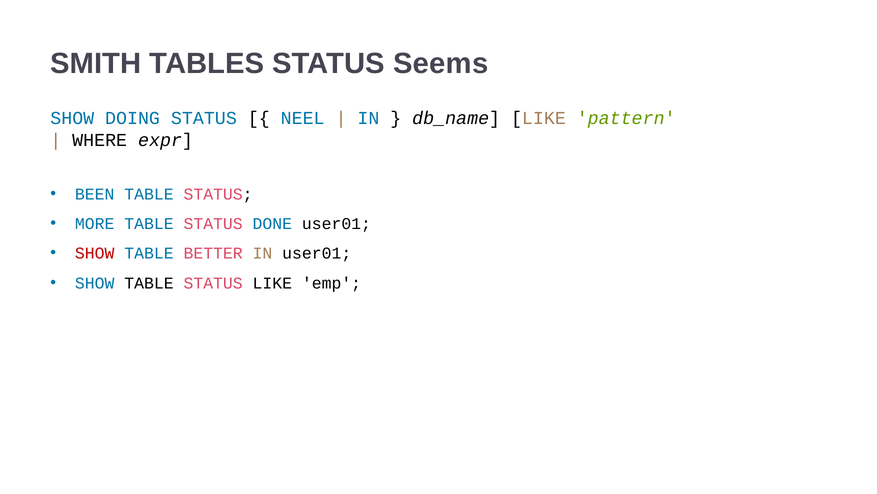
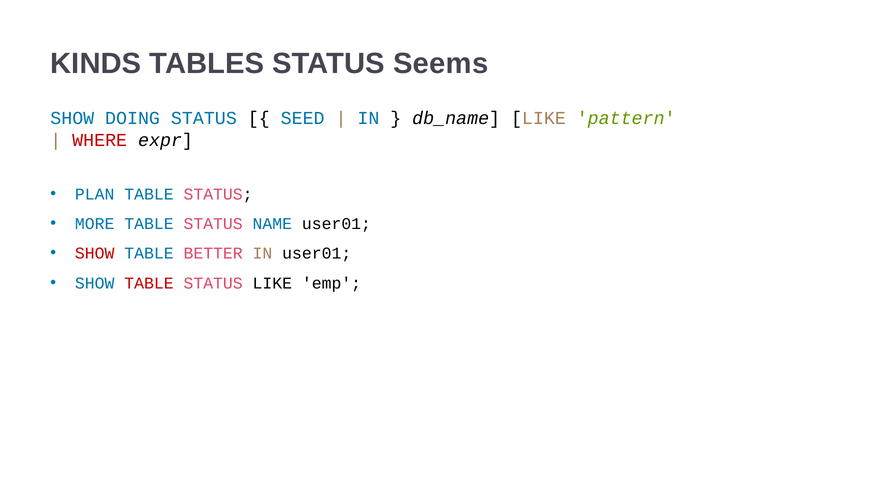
SMITH: SMITH -> KINDS
NEEL: NEEL -> SEED
WHERE colour: black -> red
BEEN: BEEN -> PLAN
DONE: DONE -> NAME
TABLE at (149, 283) colour: black -> red
